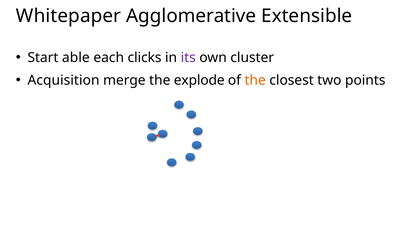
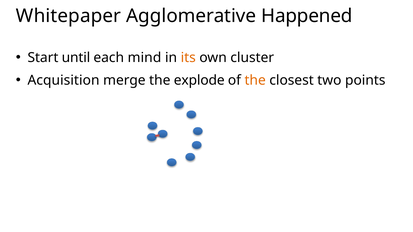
Extensible: Extensible -> Happened
able: able -> until
clicks: clicks -> mind
its colour: purple -> orange
